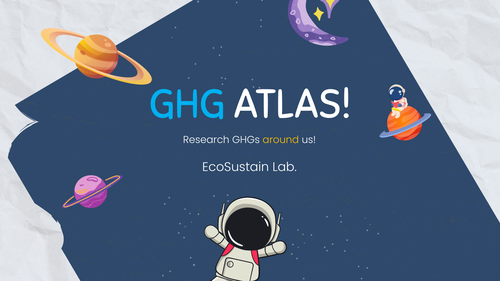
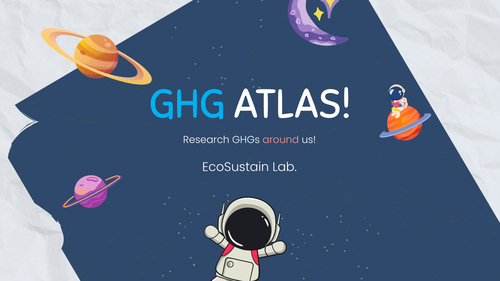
around colour: yellow -> pink
